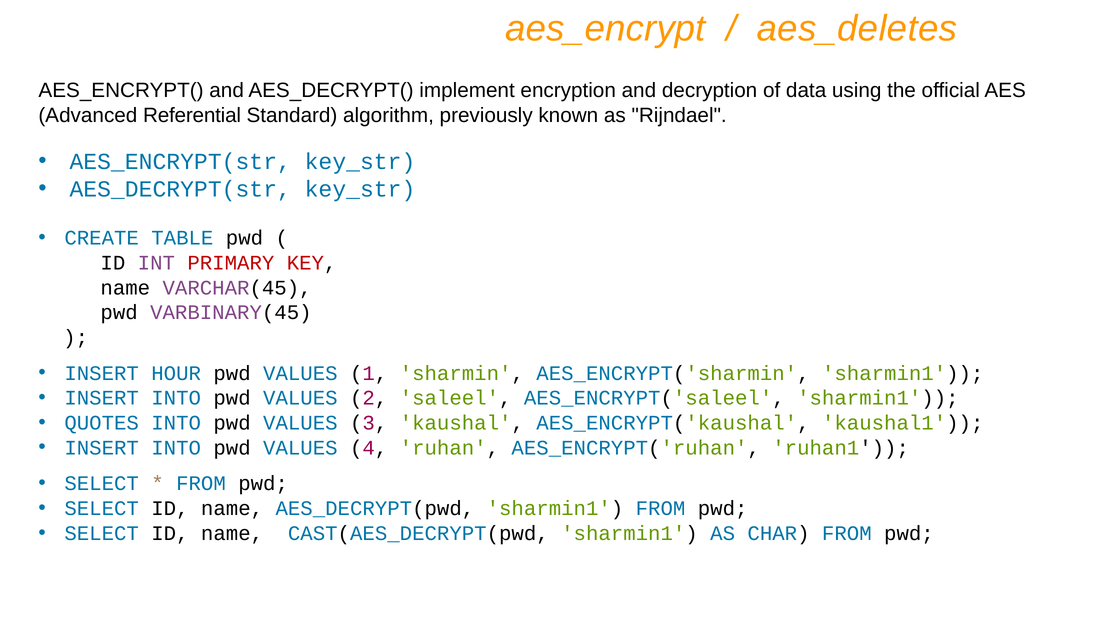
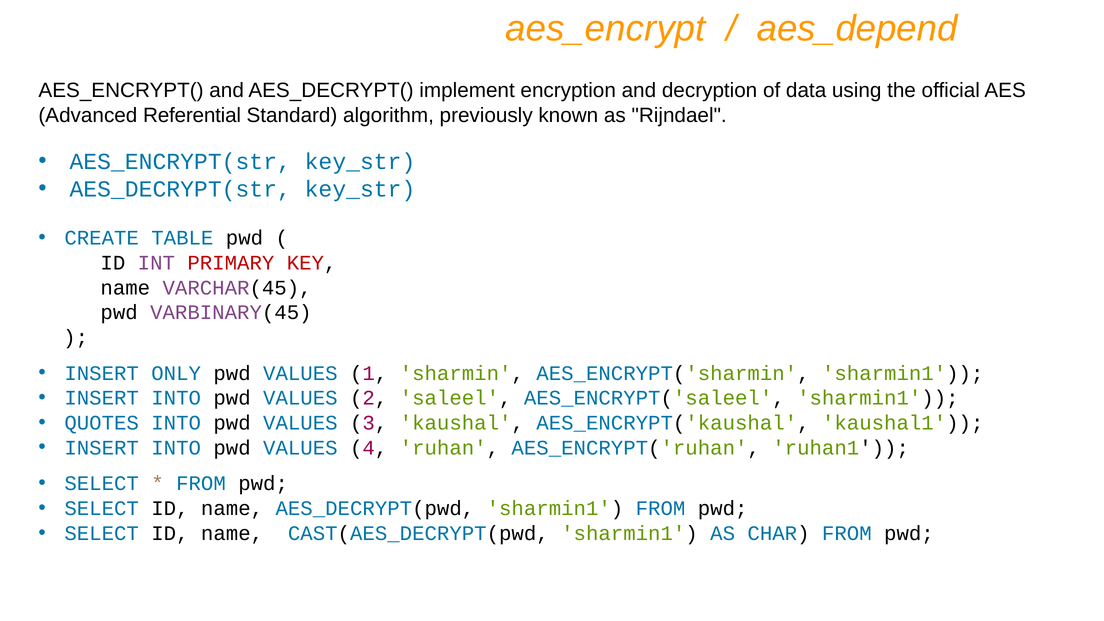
aes_deletes: aes_deletes -> aes_depend
HOUR: HOUR -> ONLY
